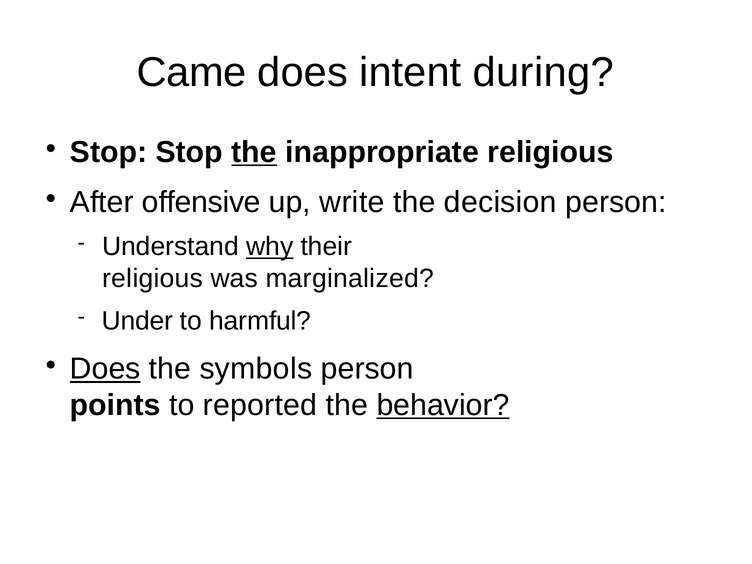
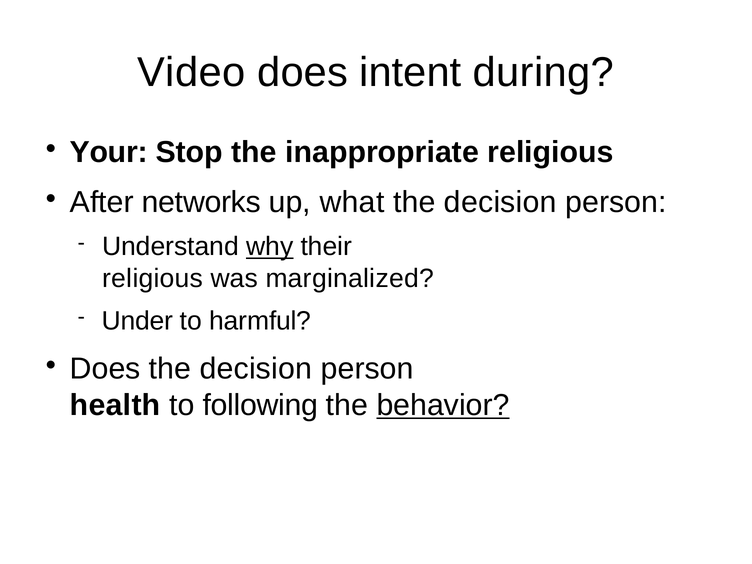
Came: Came -> Video
Stop at (109, 152): Stop -> Your
the at (254, 152) underline: present -> none
offensive: offensive -> networks
write: write -> what
Does at (105, 369) underline: present -> none
symbols at (256, 369): symbols -> decision
points: points -> health
reported: reported -> following
